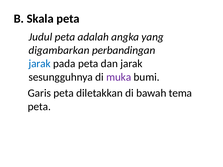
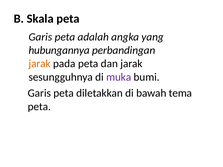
Judul at (40, 37): Judul -> Garis
digambarkan: digambarkan -> hubungannya
jarak at (40, 64) colour: blue -> orange
